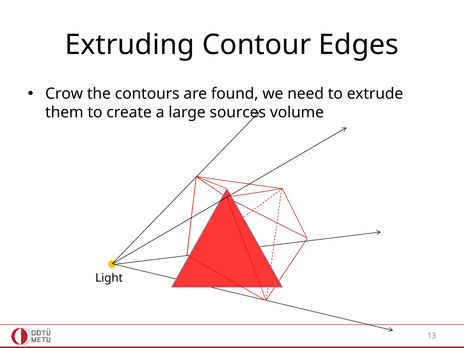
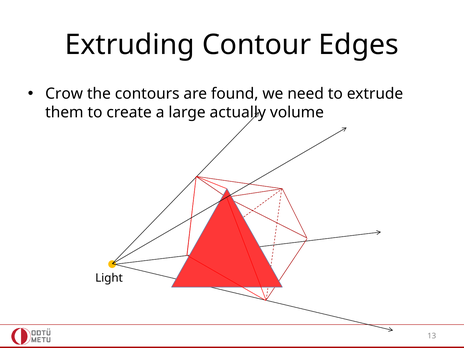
sources: sources -> actually
